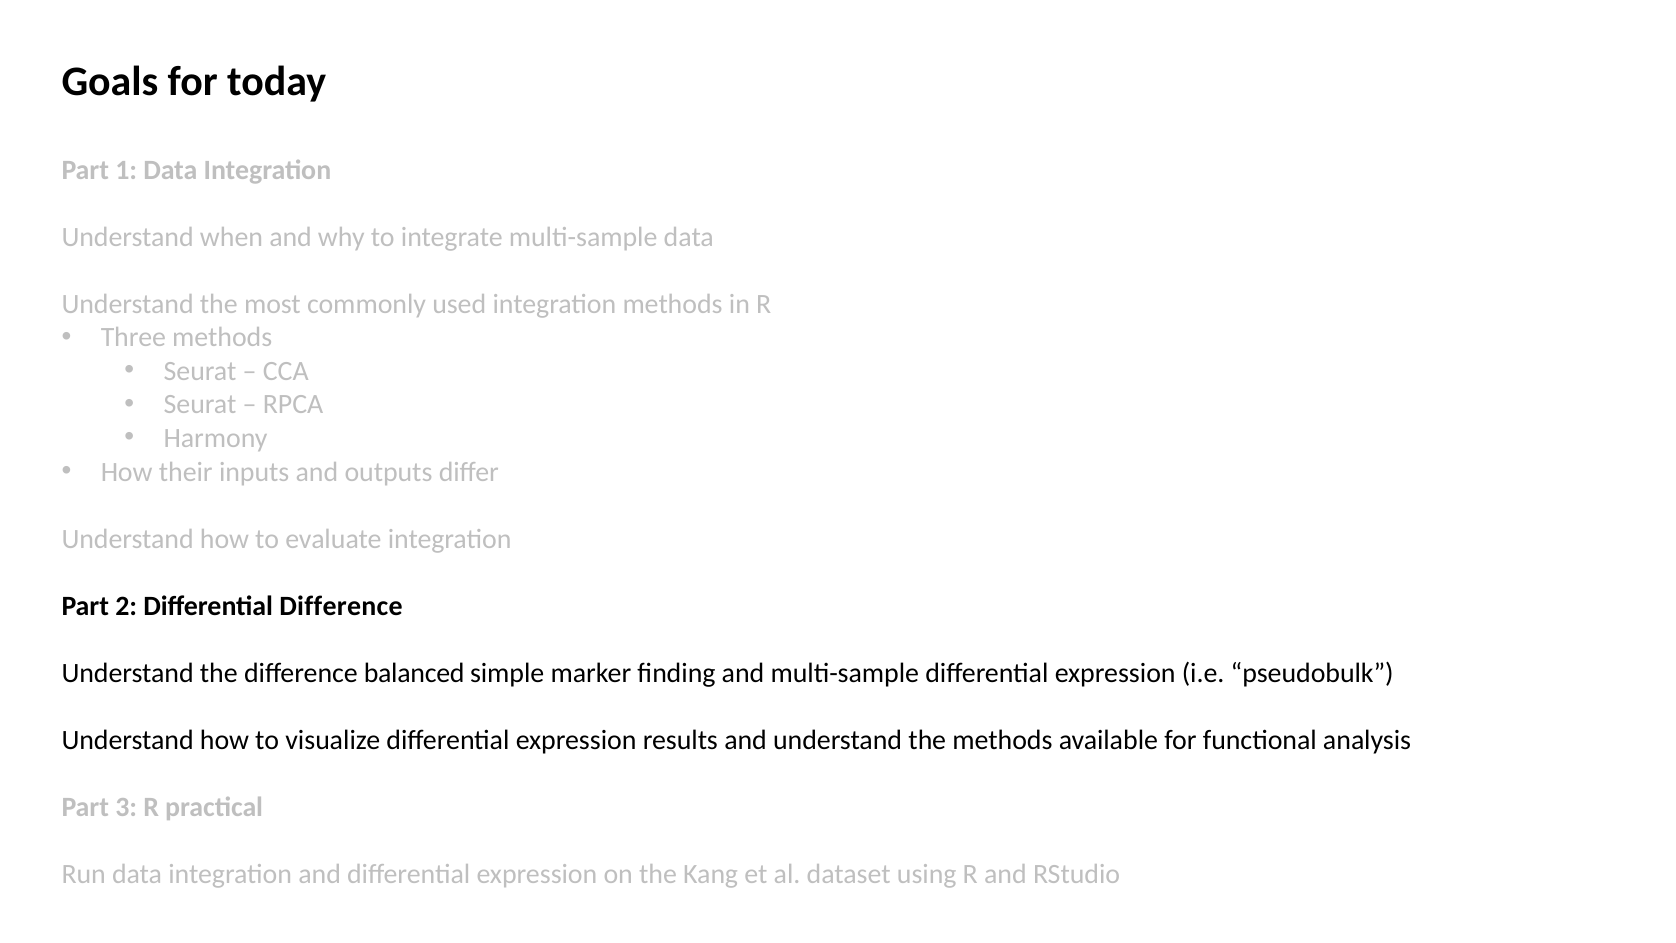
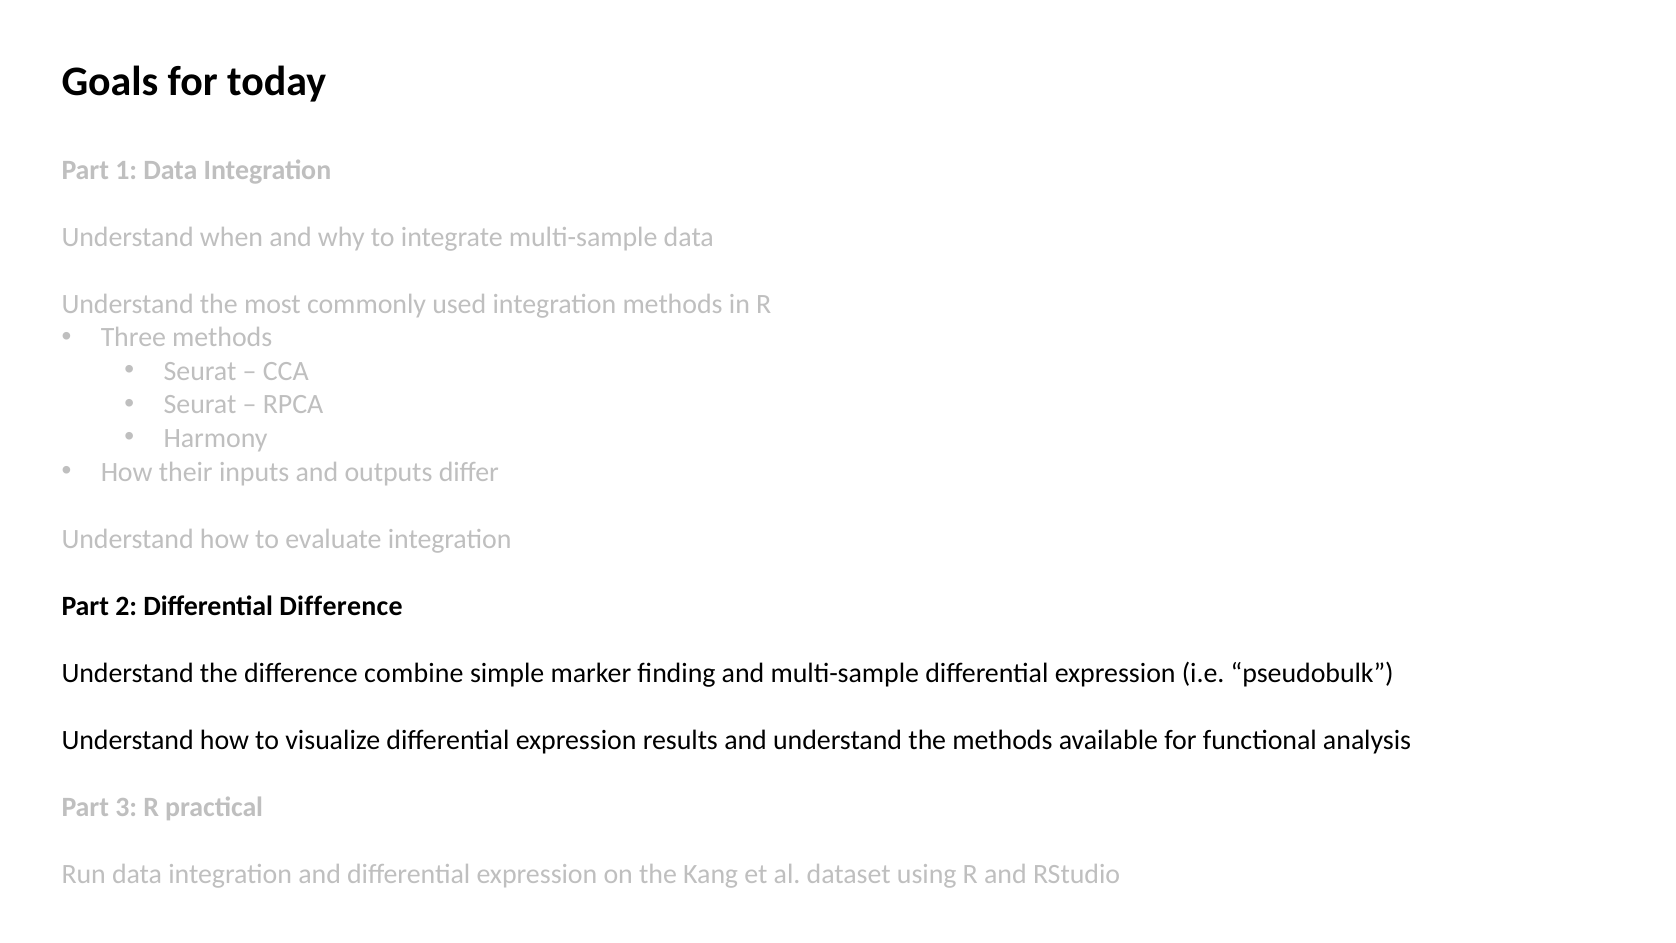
balanced: balanced -> combine
